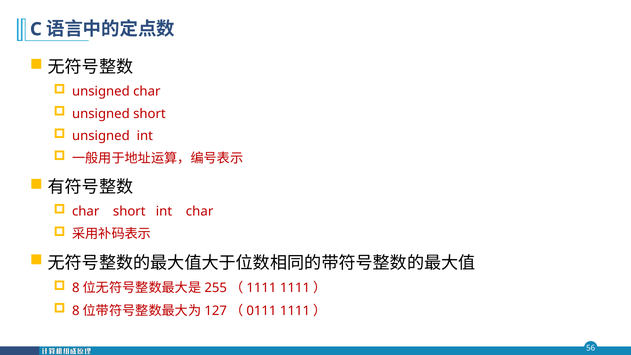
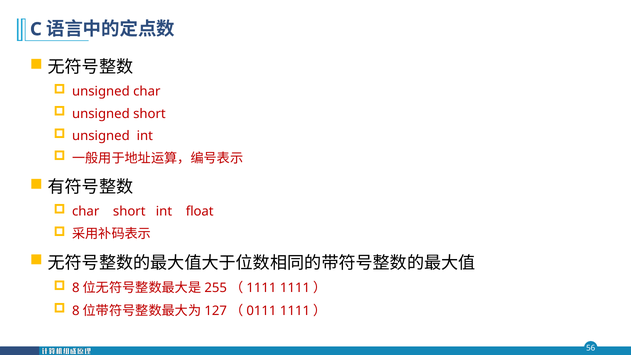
int char: char -> float
